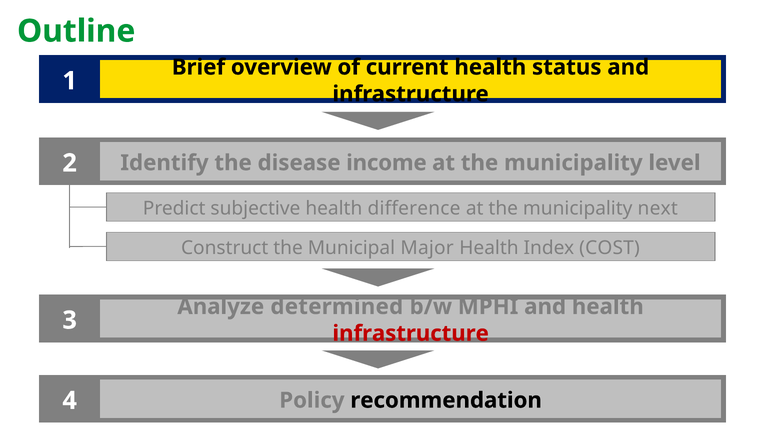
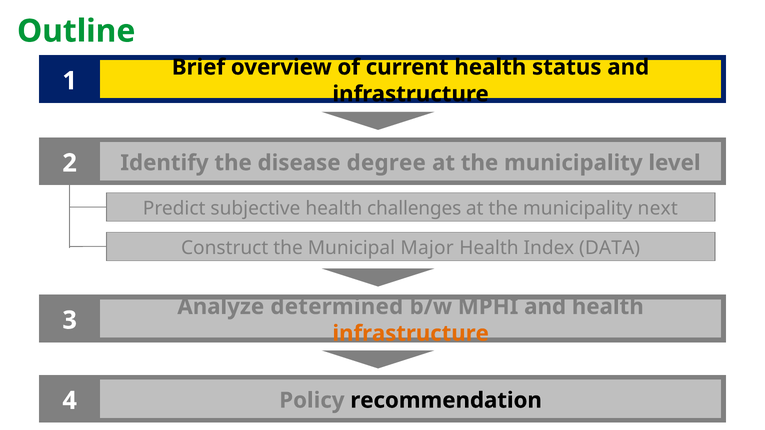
income: income -> degree
difference: difference -> challenges
COST: COST -> DATA
infrastructure at (411, 334) colour: red -> orange
